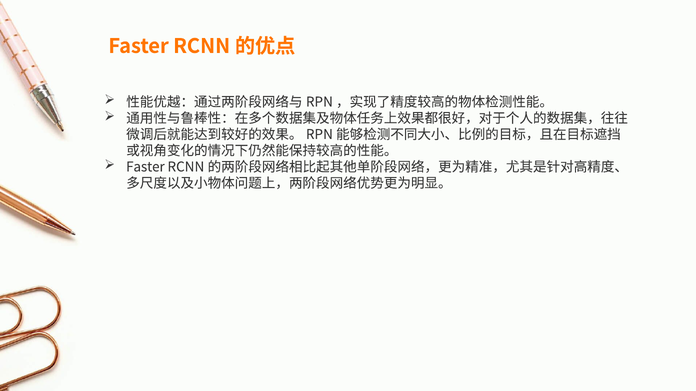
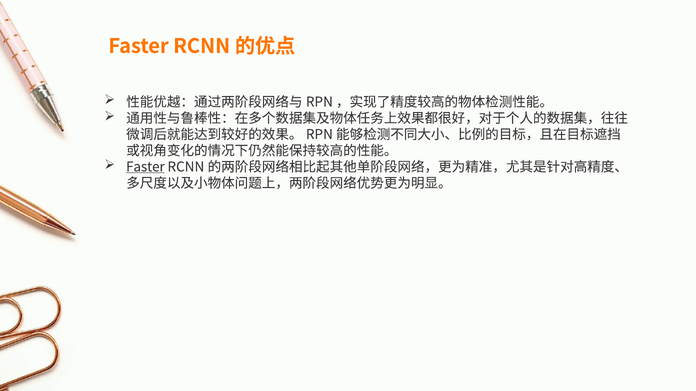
Faster at (145, 167) underline: none -> present
